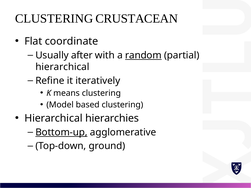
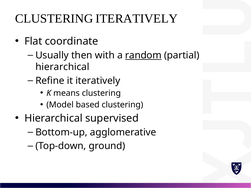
CLUSTERING CRUSTACEAN: CRUSTACEAN -> ITERATIVELY
after: after -> then
hierarchies: hierarchies -> supervised
Bottom-up underline: present -> none
